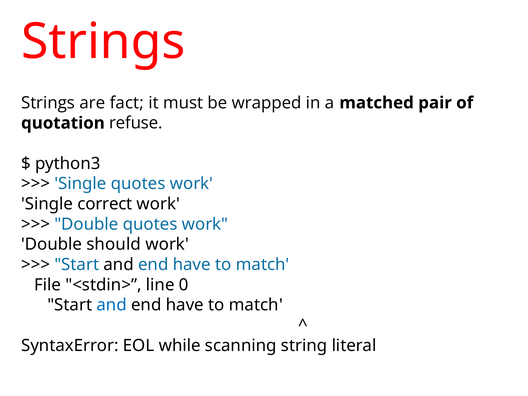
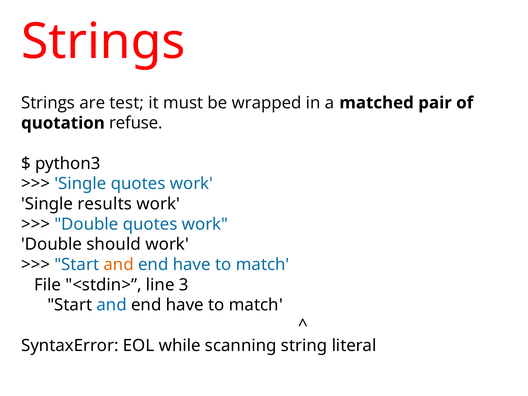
fact: fact -> test
correct: correct -> results
and at (119, 265) colour: black -> orange
0: 0 -> 3
